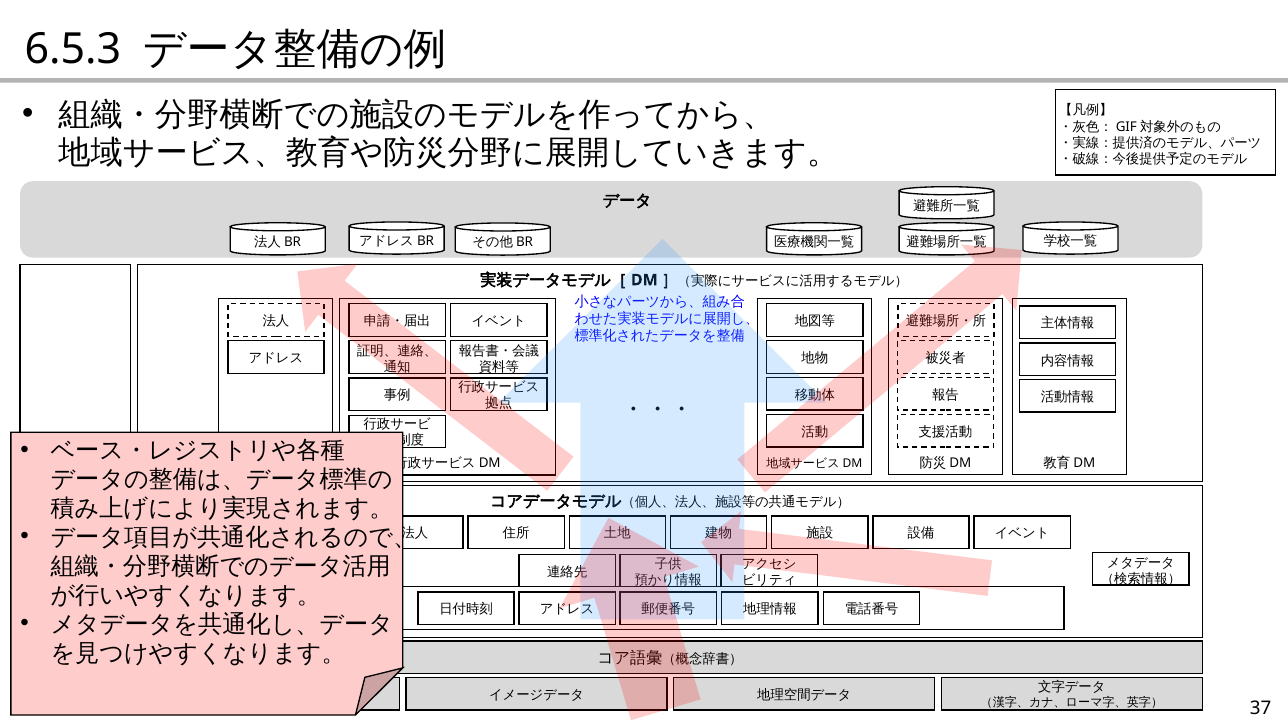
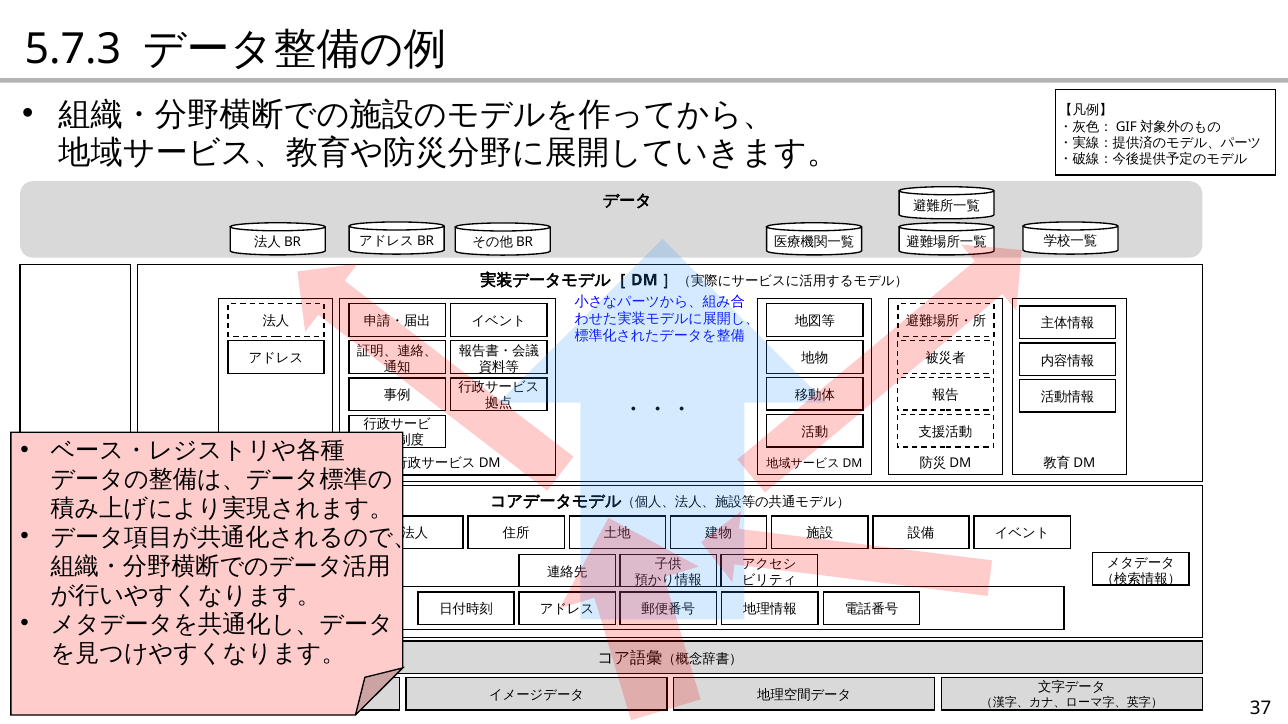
6.5.3: 6.5.3 -> 5.7.3
